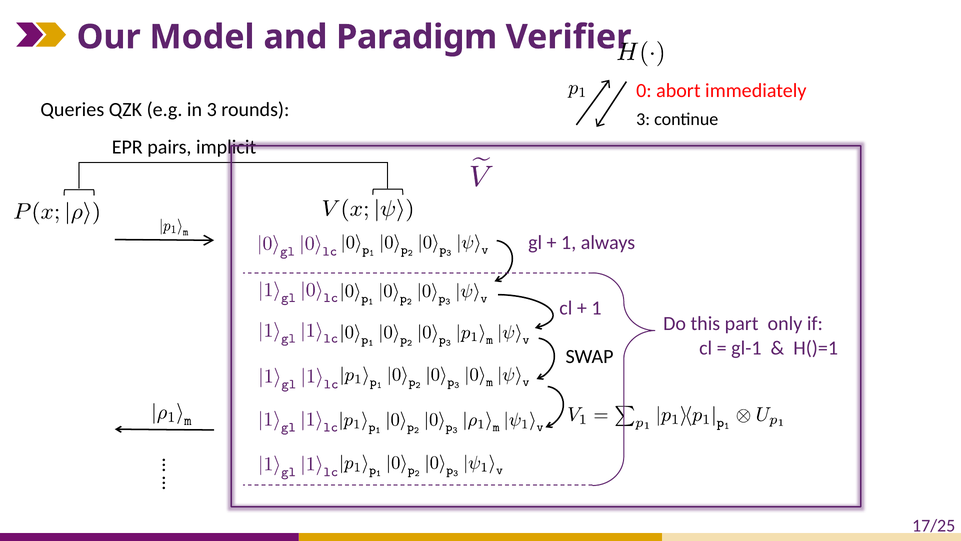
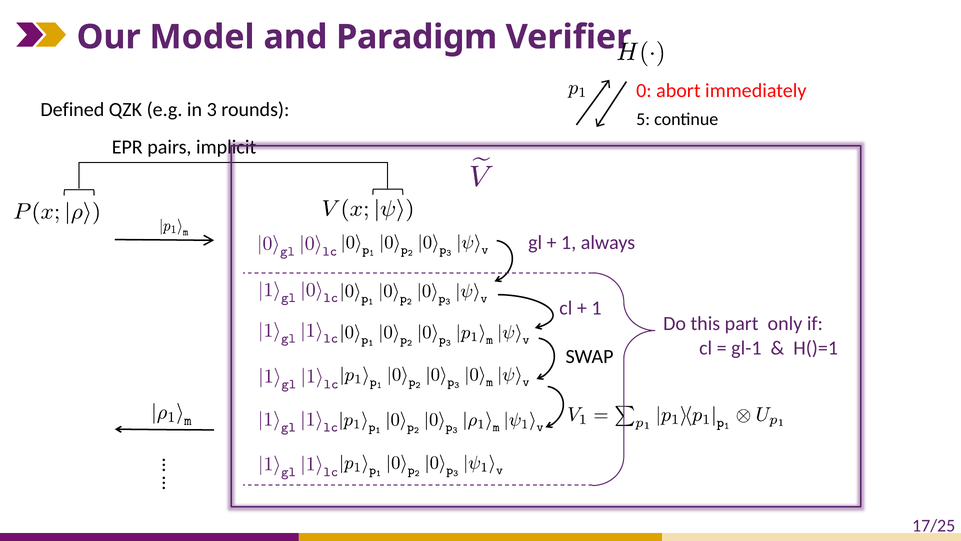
Queries: Queries -> Defined
3 at (643, 119): 3 -> 5
